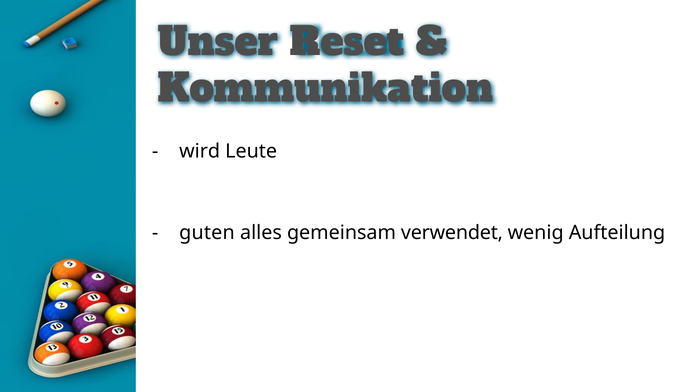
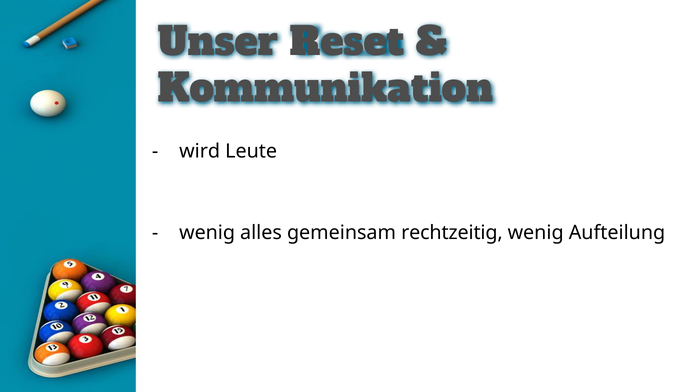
guten at (207, 232): guten -> wenig
verwendet: verwendet -> rechtzeitig
